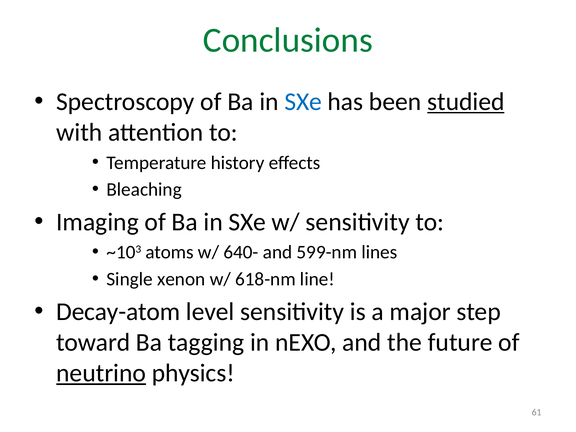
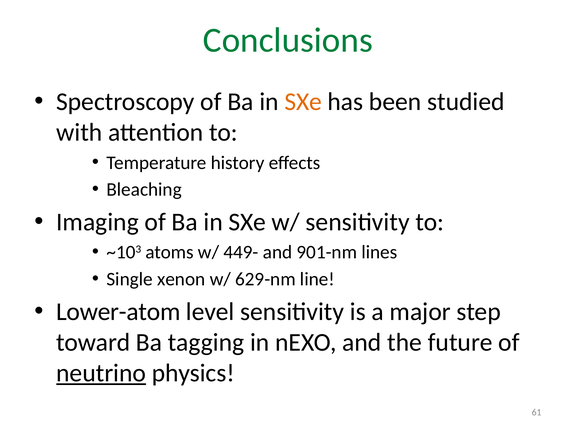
SXe at (303, 102) colour: blue -> orange
studied underline: present -> none
640-: 640- -> 449-
599-nm: 599-nm -> 901-nm
618-nm: 618-nm -> 629-nm
Decay-atom: Decay-atom -> Lower-atom
